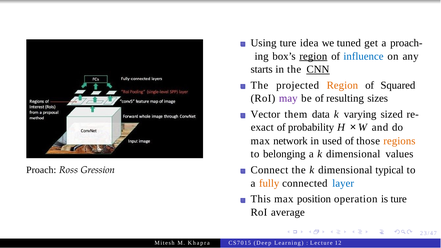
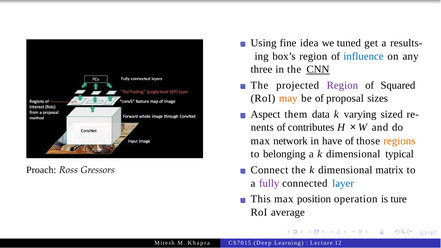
Using ture: ture -> fine
proach-: proach- -> results-
region at (313, 56) underline: present -> none
starts: starts -> three
Region at (342, 85) colour: orange -> purple
may colour: purple -> orange
resulting: resulting -> proposal
Vector: Vector -> Aspect
exact: exact -> nents
probability: probability -> contributes
used: used -> have
values: values -> typical
typical: typical -> matrix
Gression: Gression -> Gressors
fully colour: orange -> purple
